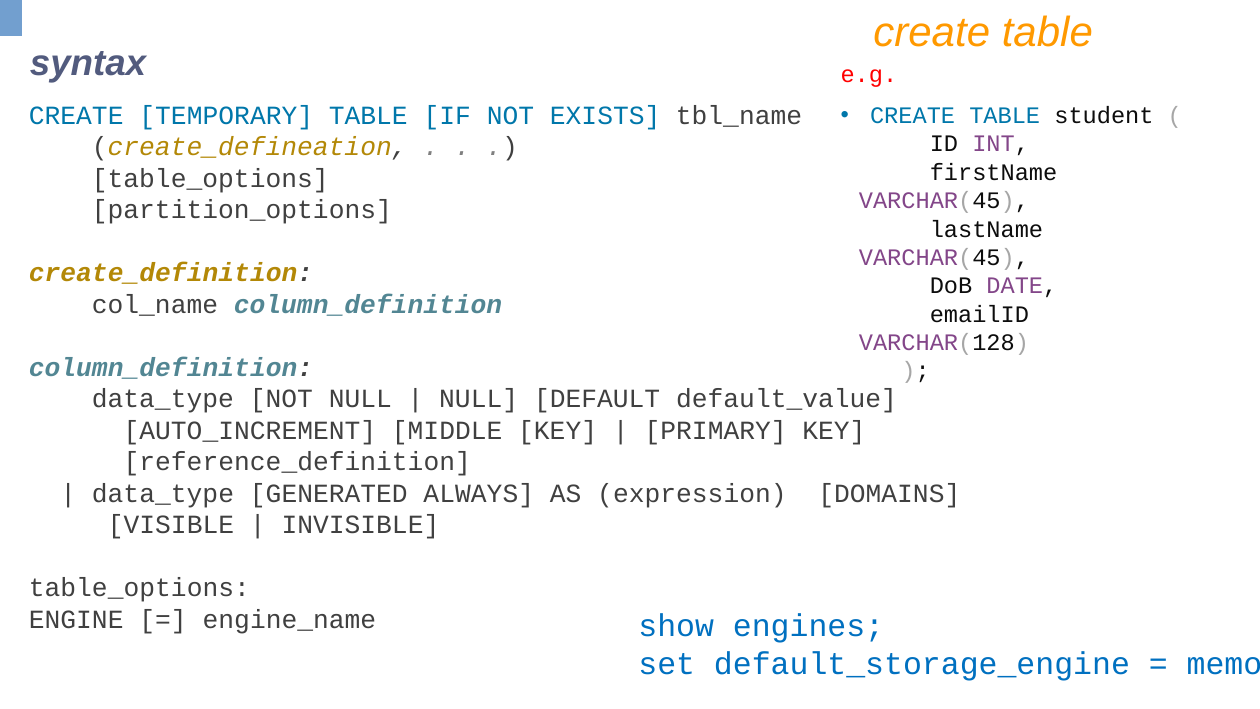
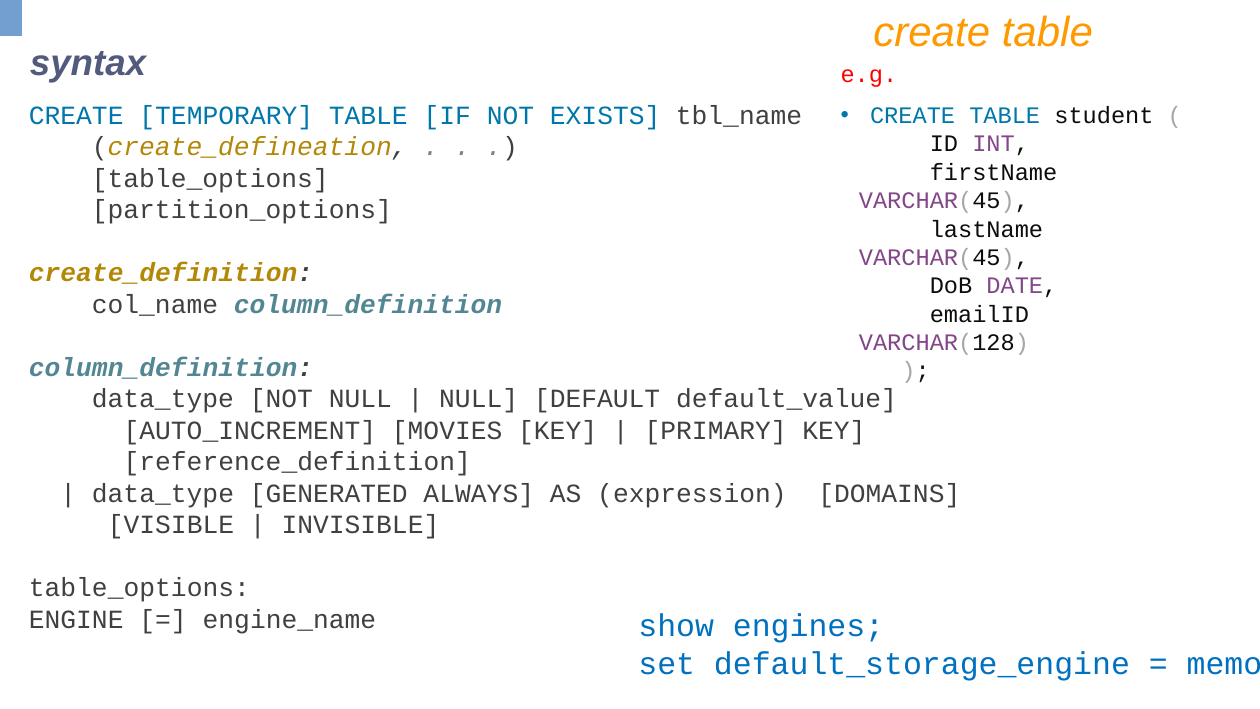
MIDDLE: MIDDLE -> MOVIES
